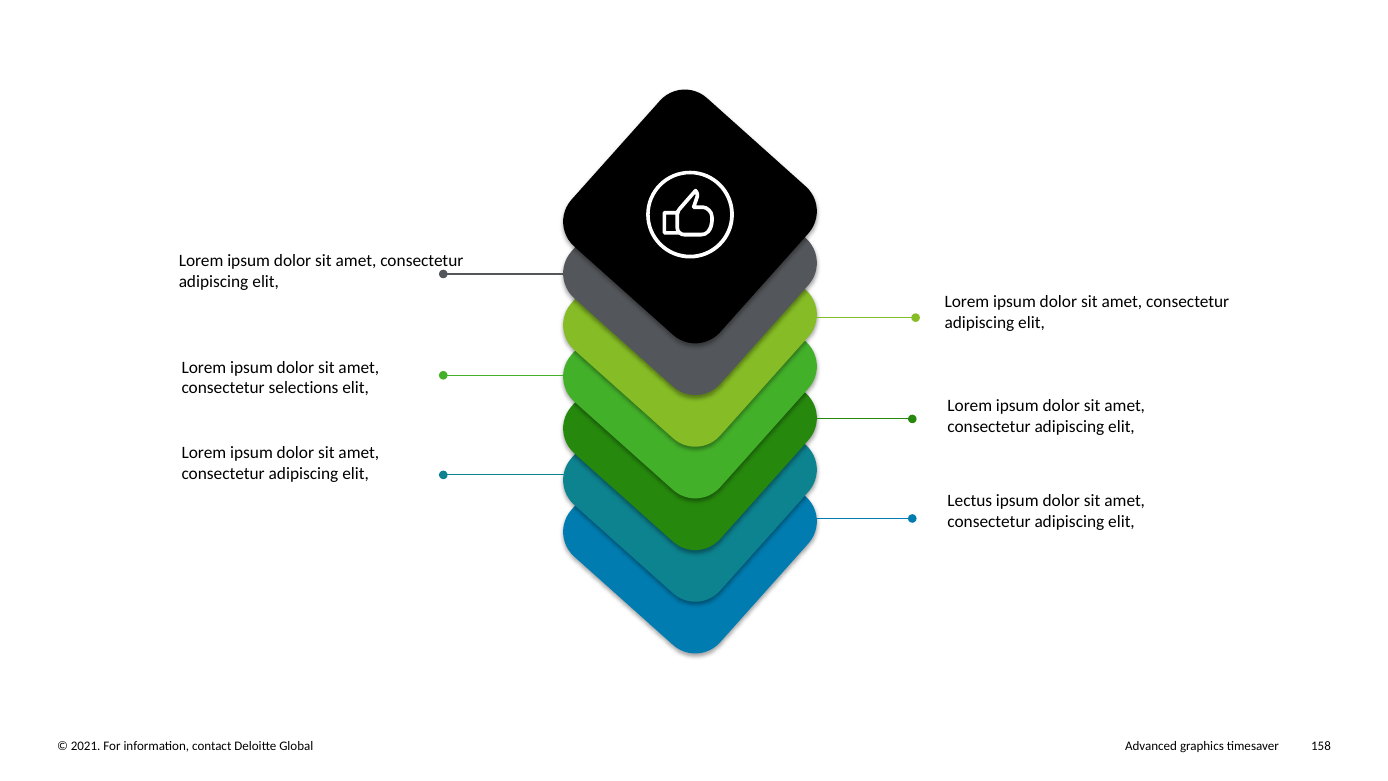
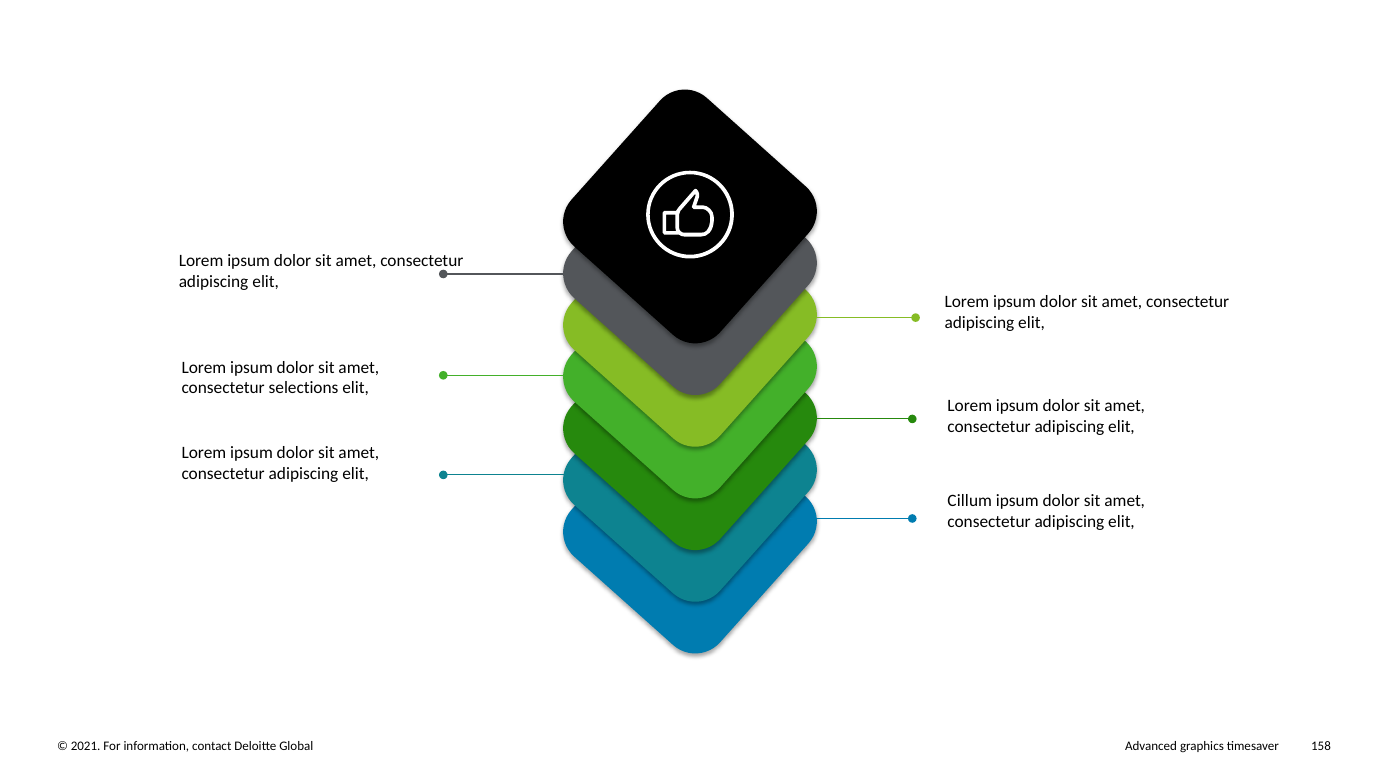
Lectus: Lectus -> Cillum
